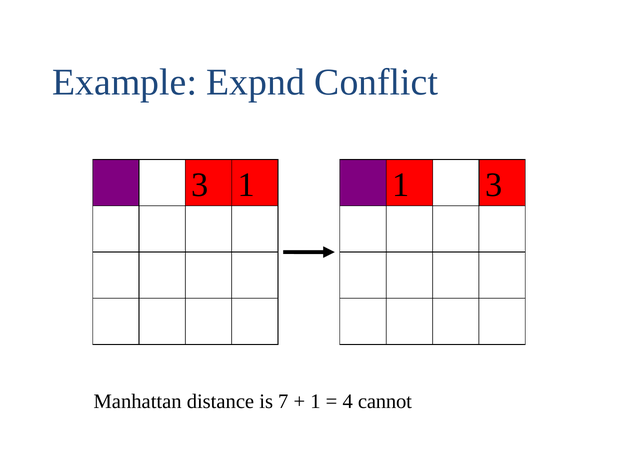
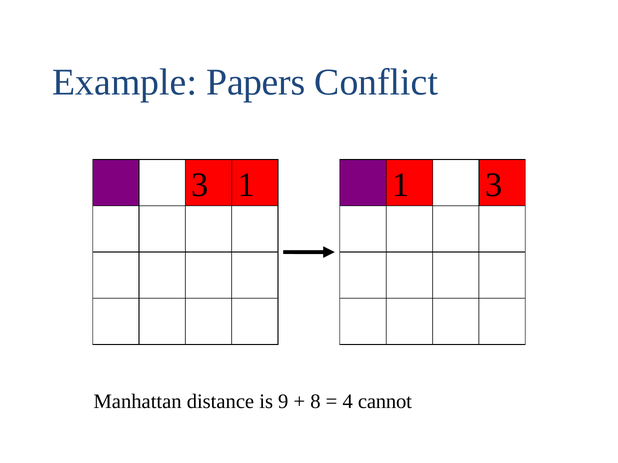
Expnd: Expnd -> Papers
7: 7 -> 9
1 at (315, 402): 1 -> 8
